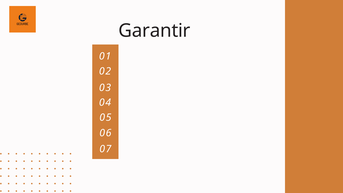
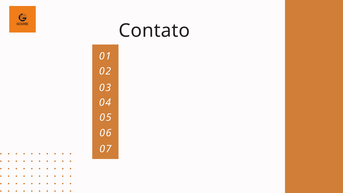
Garantir: Garantir -> Contato
